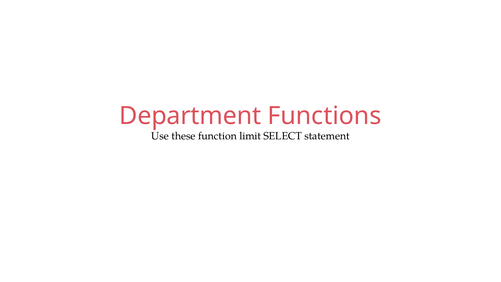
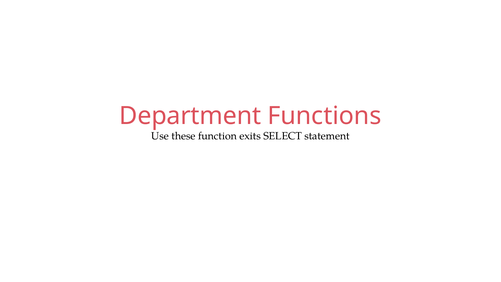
limit: limit -> exits
